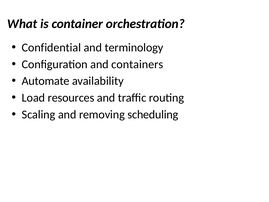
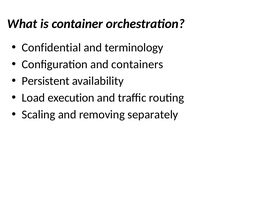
Automate: Automate -> Persistent
resources: resources -> execution
scheduling: scheduling -> separately
